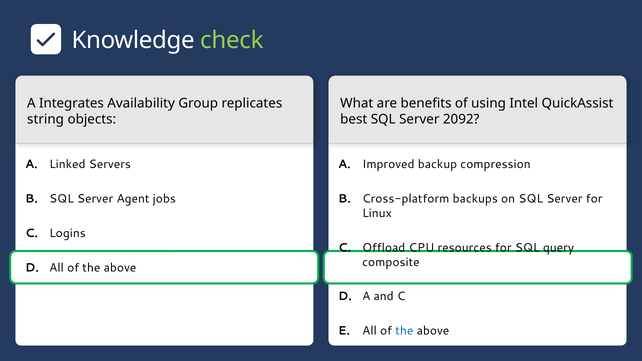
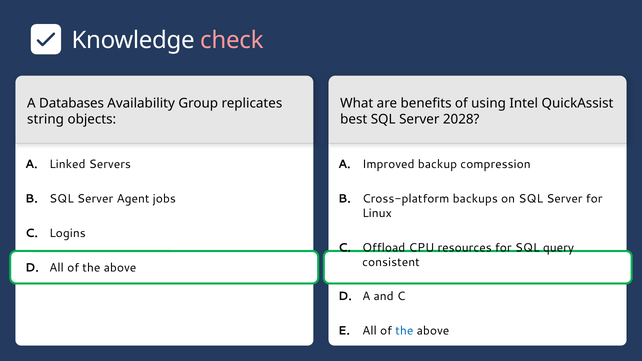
check colour: light green -> pink
Integrates: Integrates -> Databases
2092: 2092 -> 2028
composite: composite -> consistent
